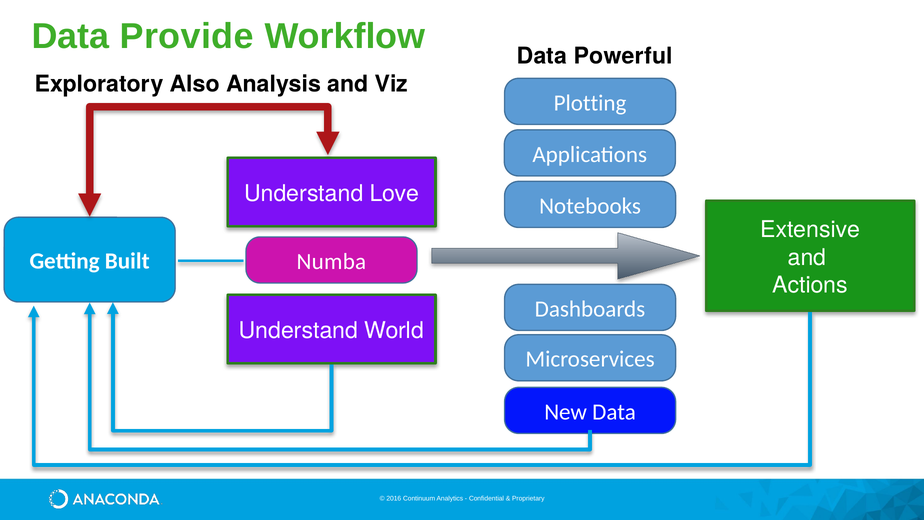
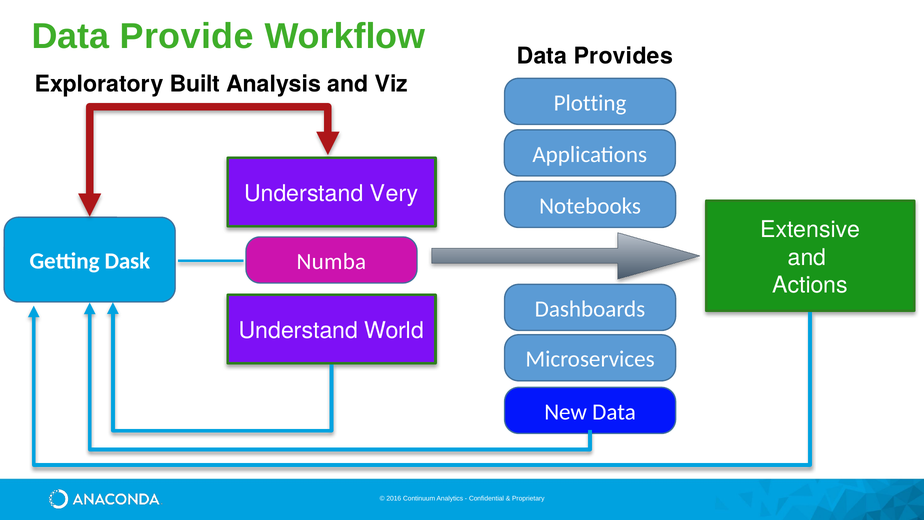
Powerful: Powerful -> Provides
Also: Also -> Built
Love: Love -> Very
Built: Built -> Dask
